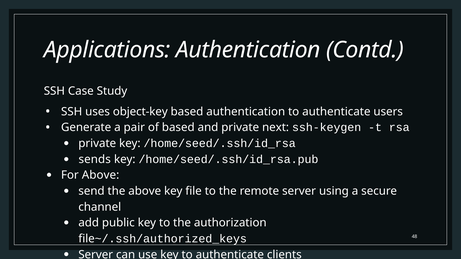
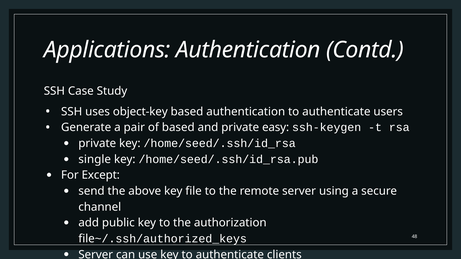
next: next -> easy
sends: sends -> single
For Above: Above -> Except
